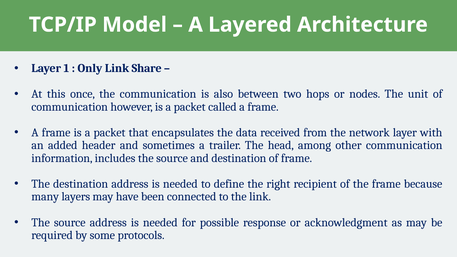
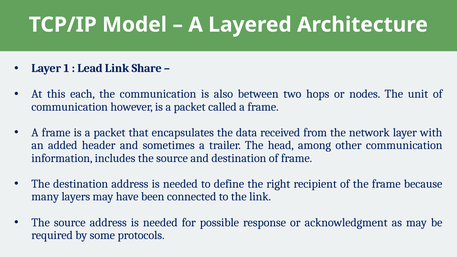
Only: Only -> Lead
once: once -> each
